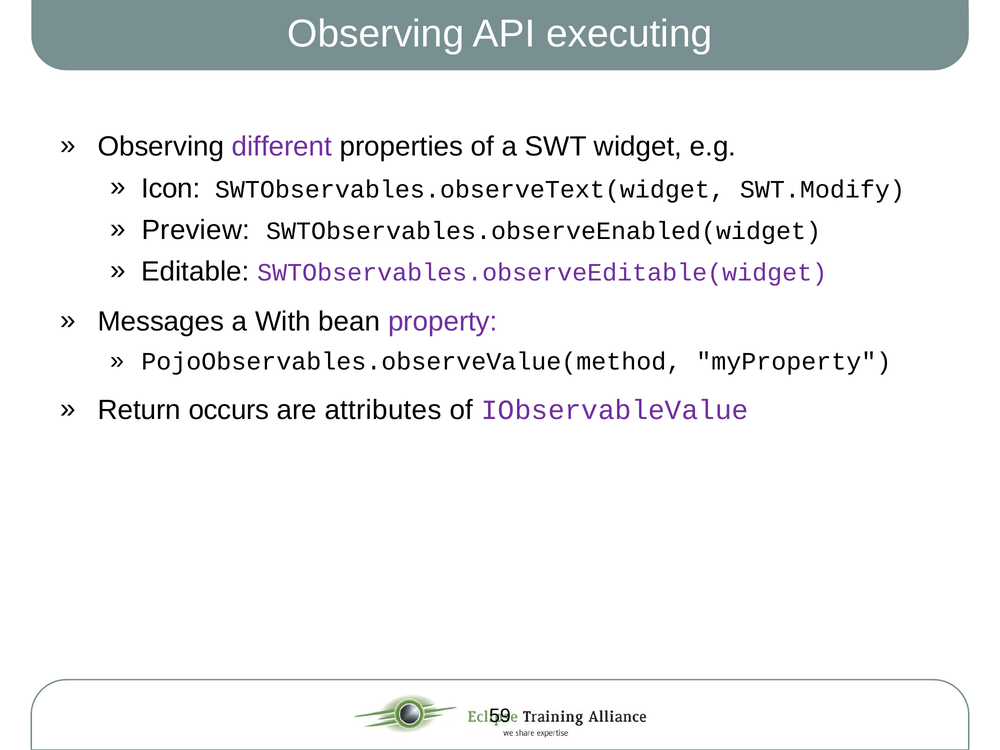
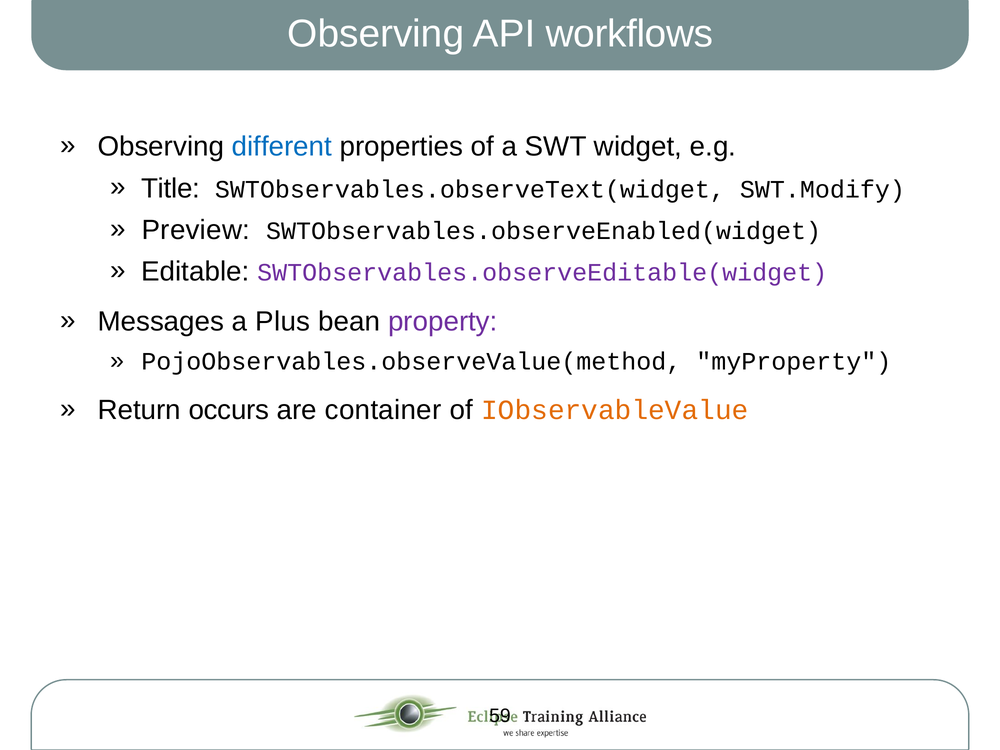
executing: executing -> workflows
different colour: purple -> blue
Icon: Icon -> Title
With: With -> Plus
attributes: attributes -> container
IObservableValue colour: purple -> orange
